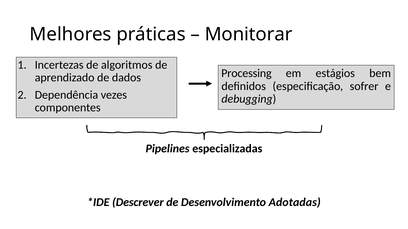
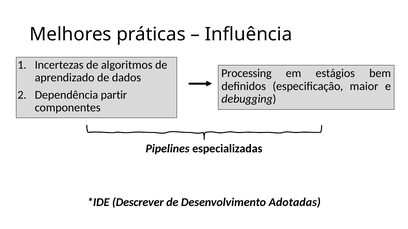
Monitorar: Monitorar -> Influência
sofrer: sofrer -> maior
vezes: vezes -> partir
